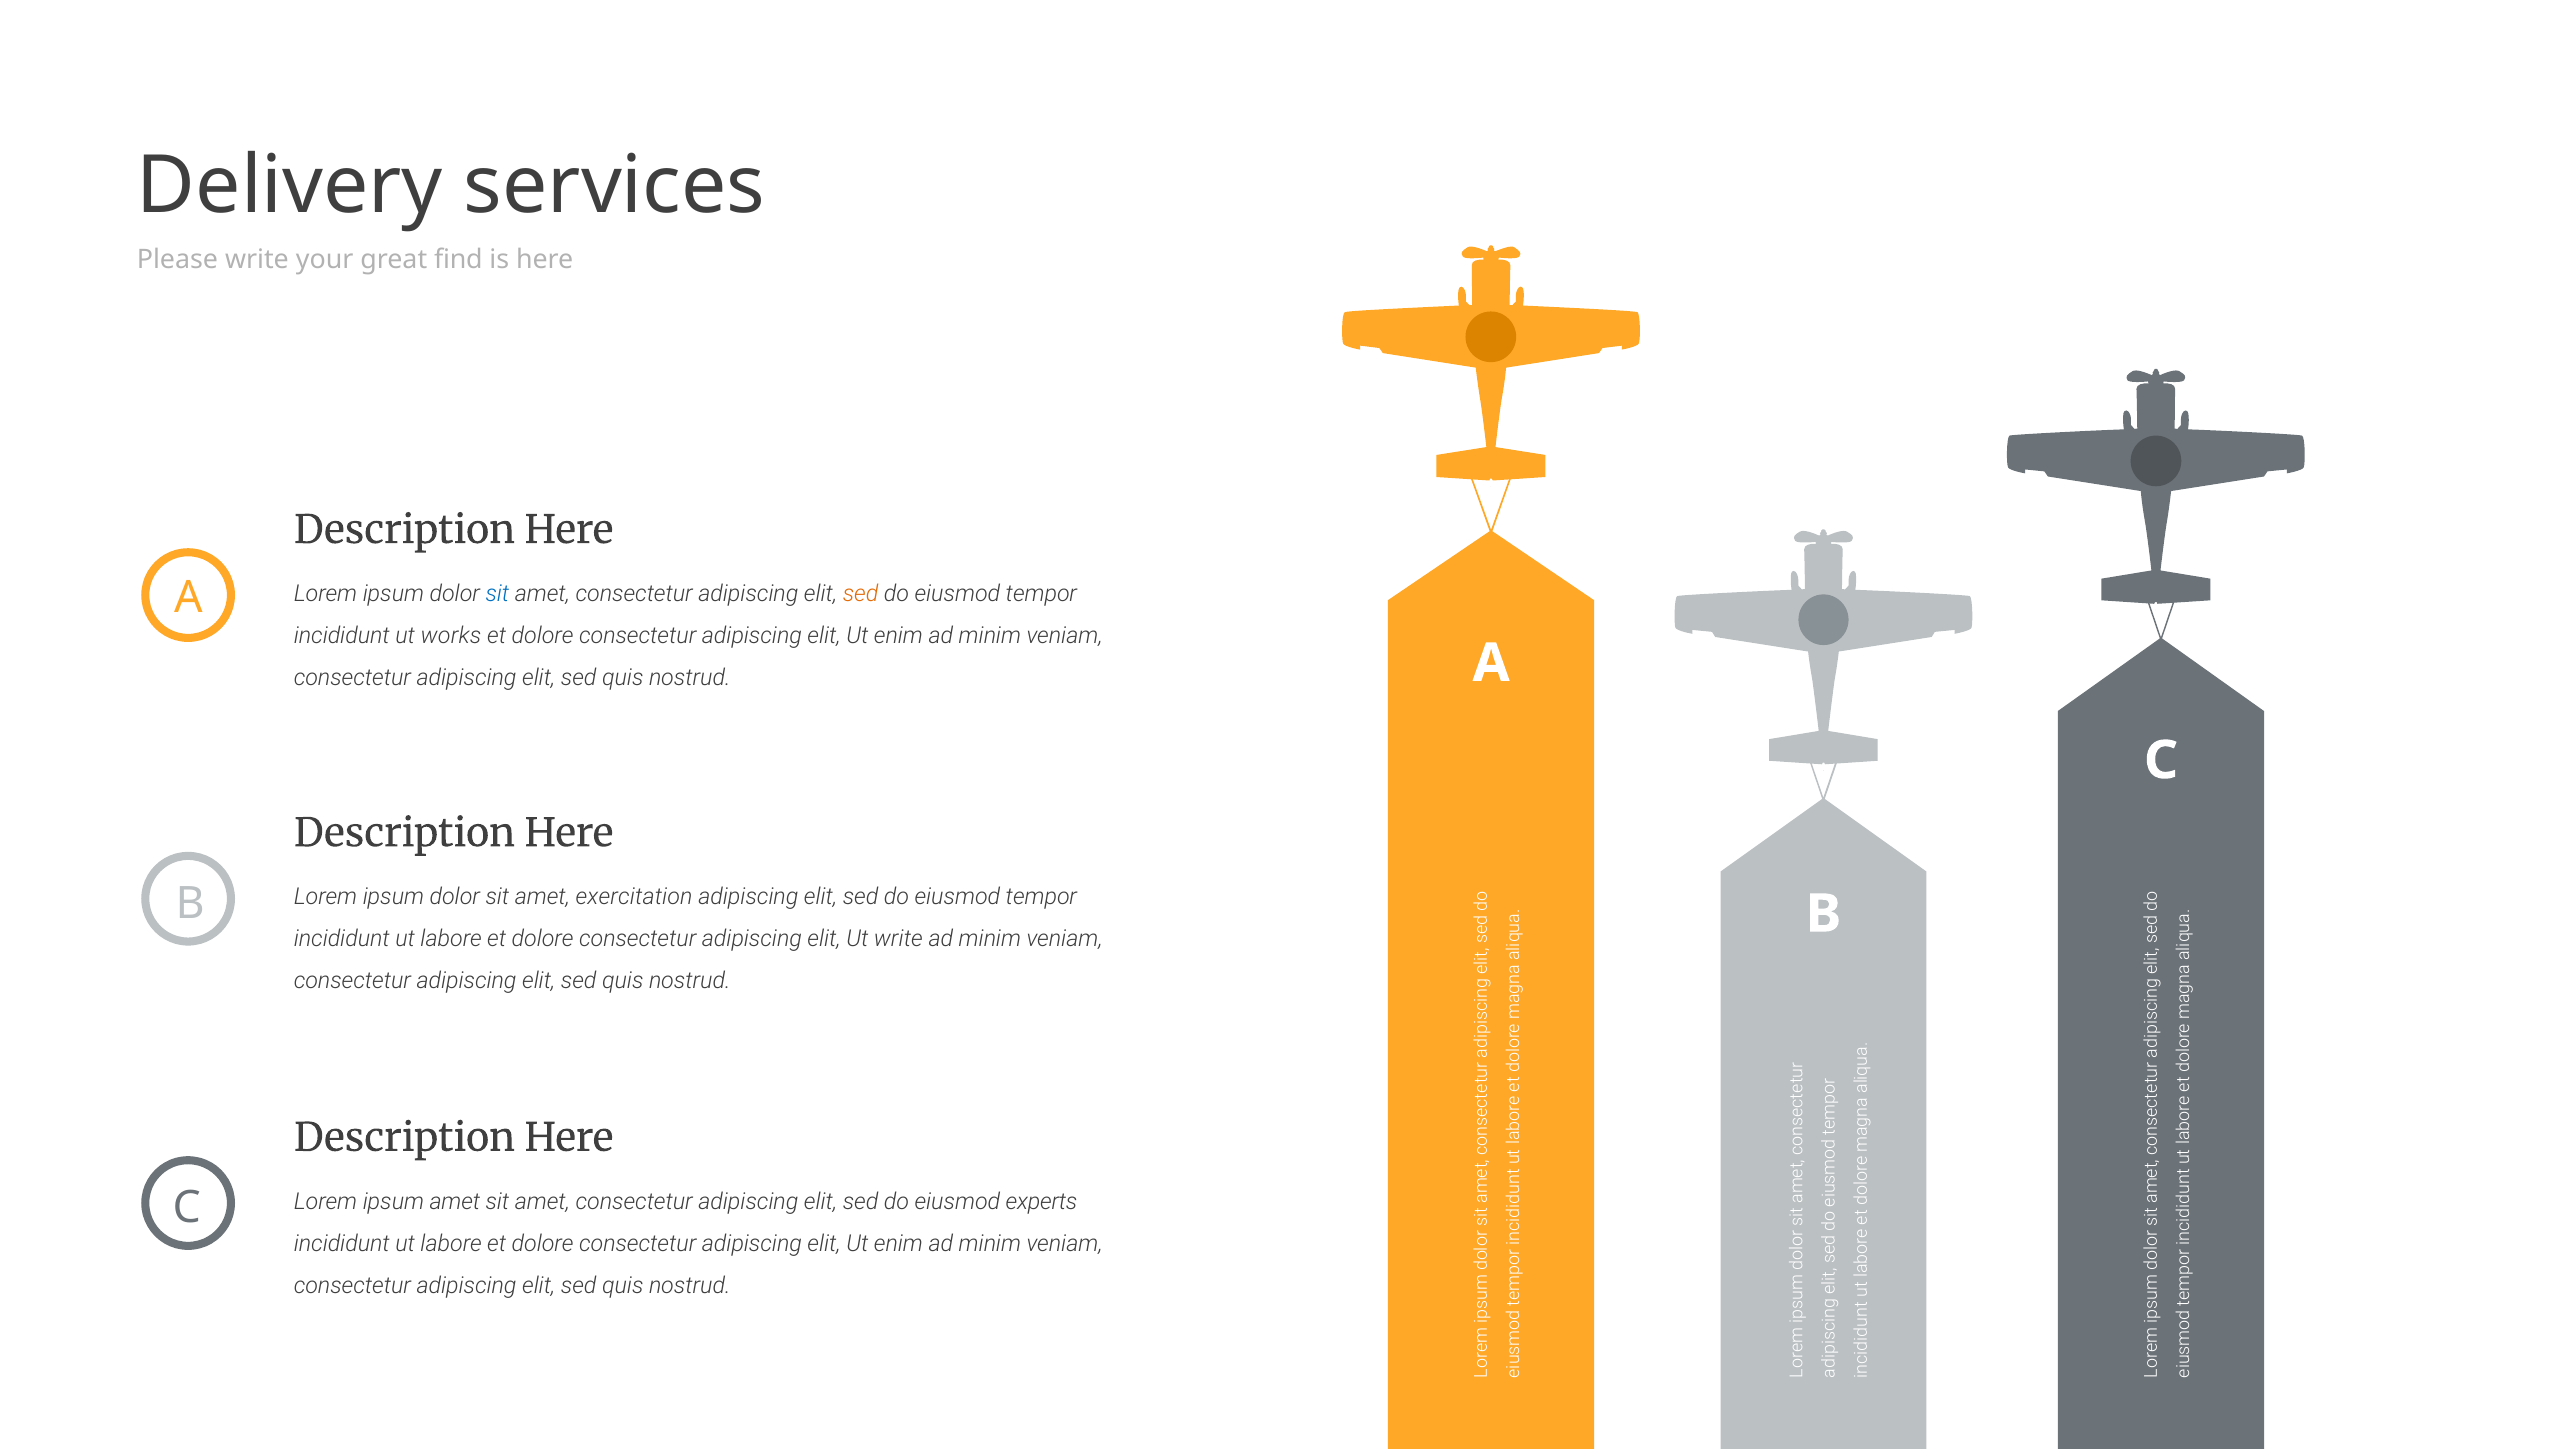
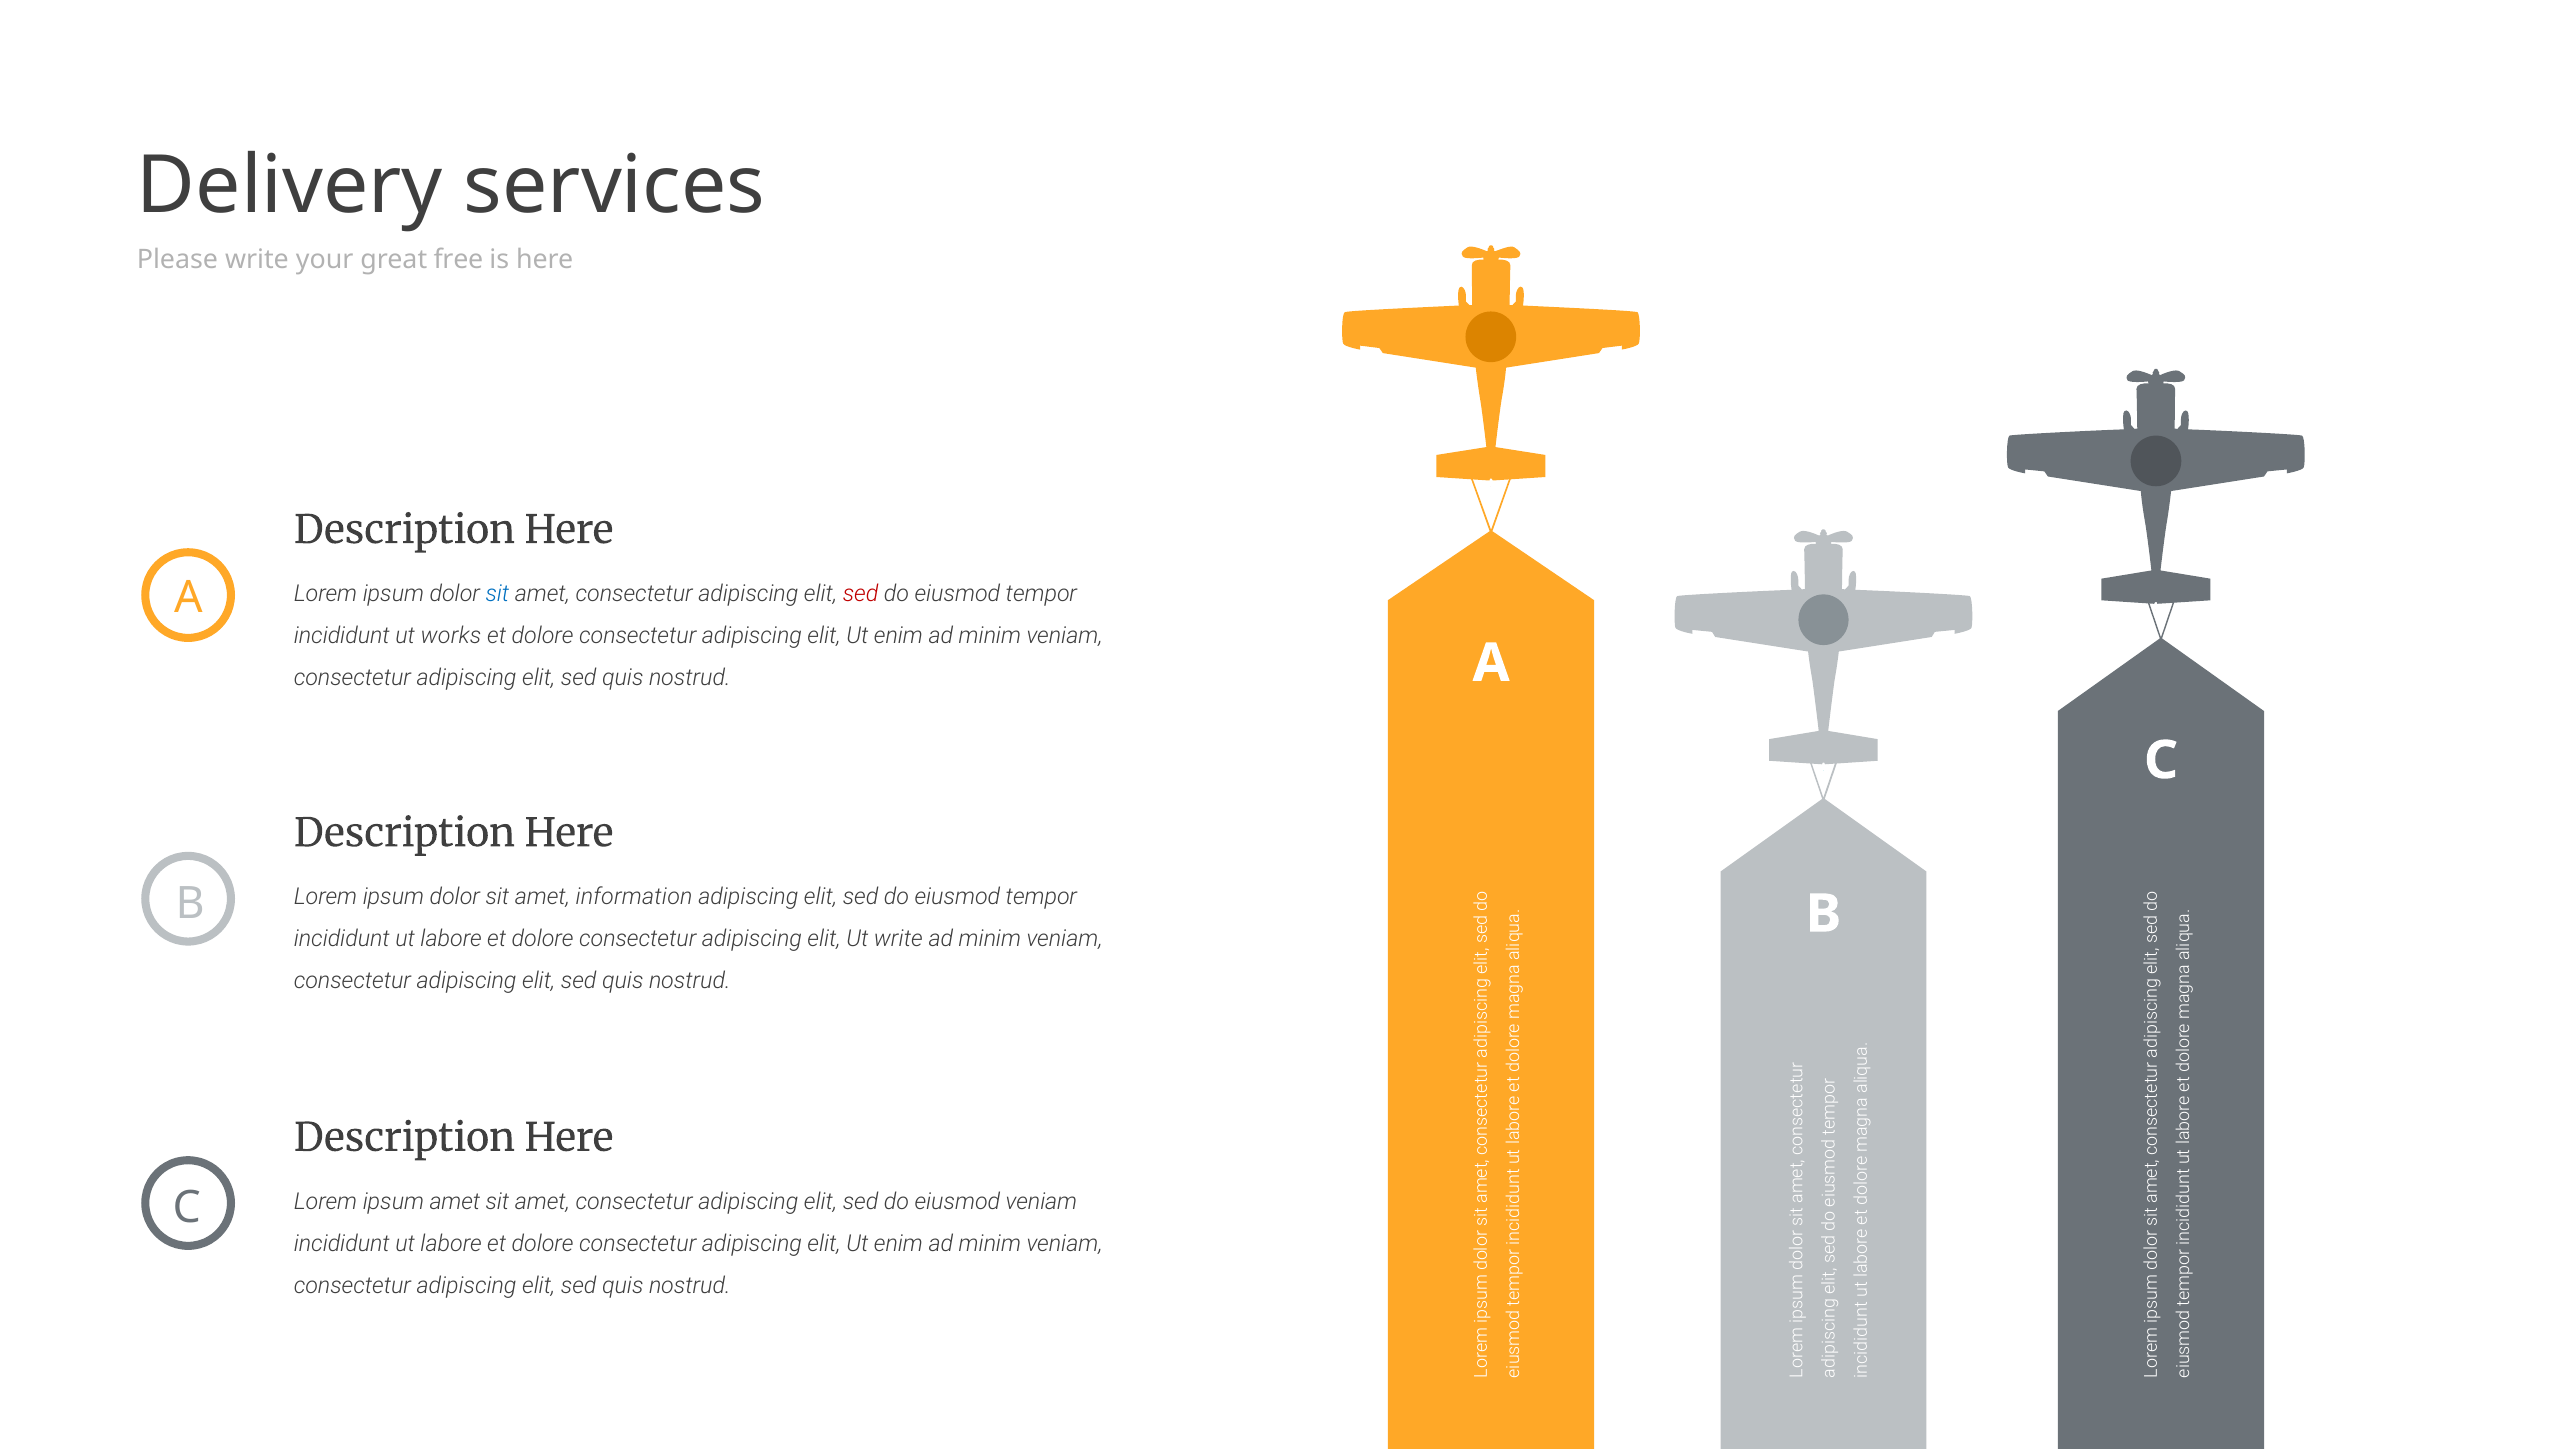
find: find -> free
sed at (861, 594) colour: orange -> red
exercitation: exercitation -> information
eiusmod experts: experts -> veniam
